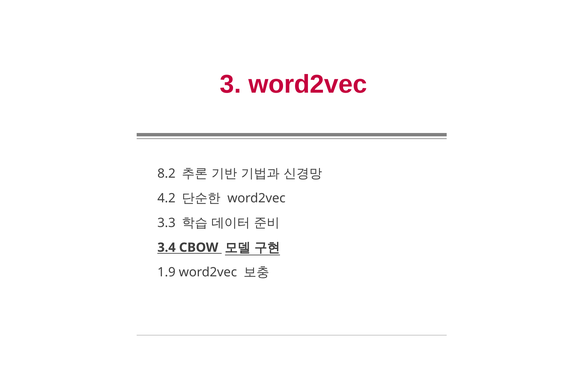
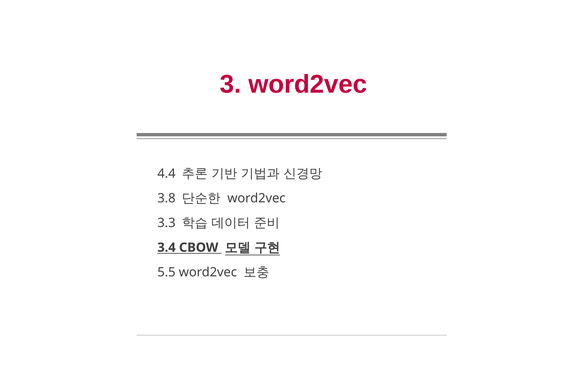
8.2: 8.2 -> 4.4
4.2: 4.2 -> 3.8
1.9: 1.9 -> 5.5
